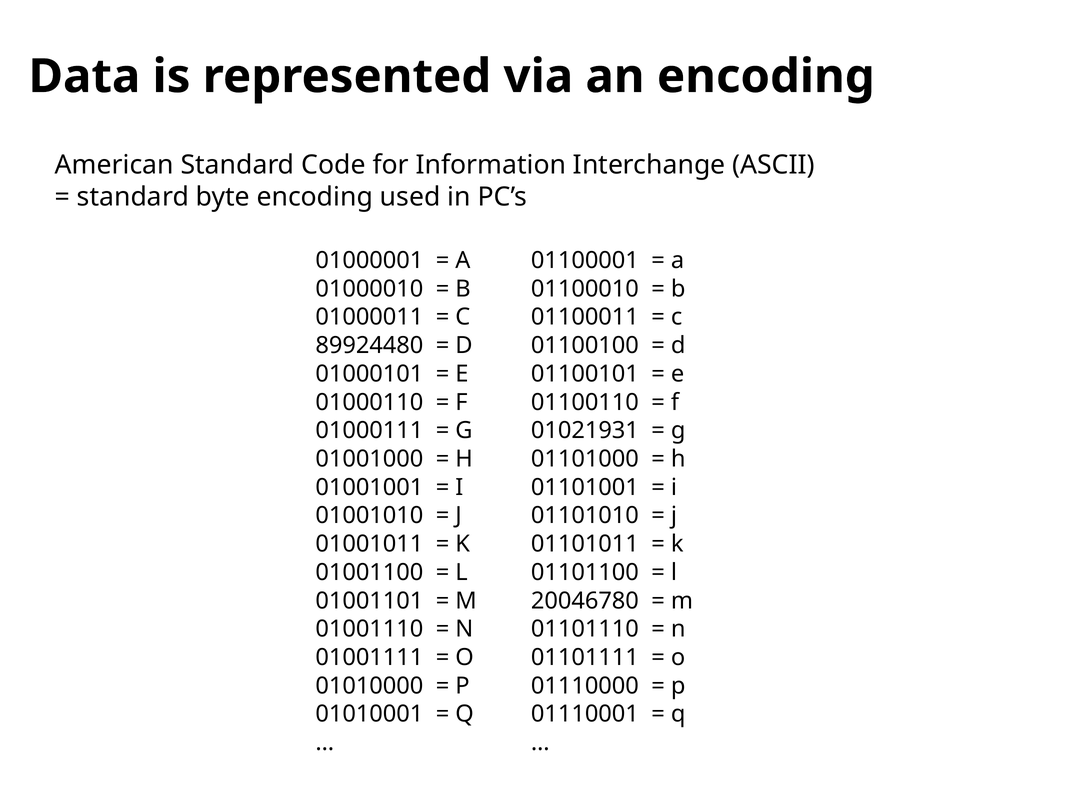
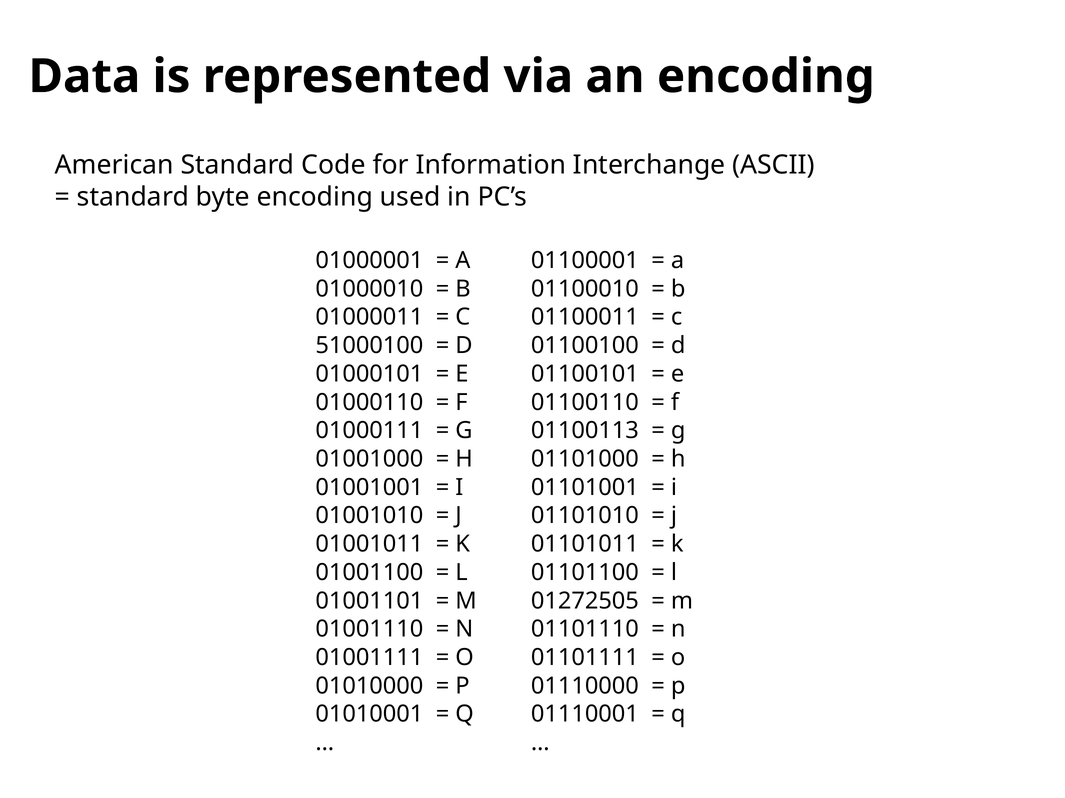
89924480: 89924480 -> 51000100
01021931: 01021931 -> 01100113
20046780: 20046780 -> 01272505
